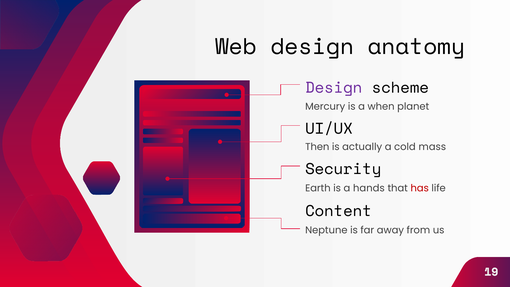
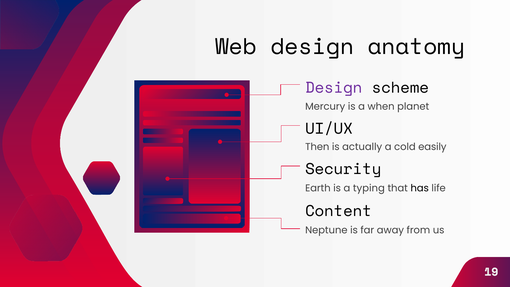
mass: mass -> easily
hands: hands -> typing
has colour: red -> black
